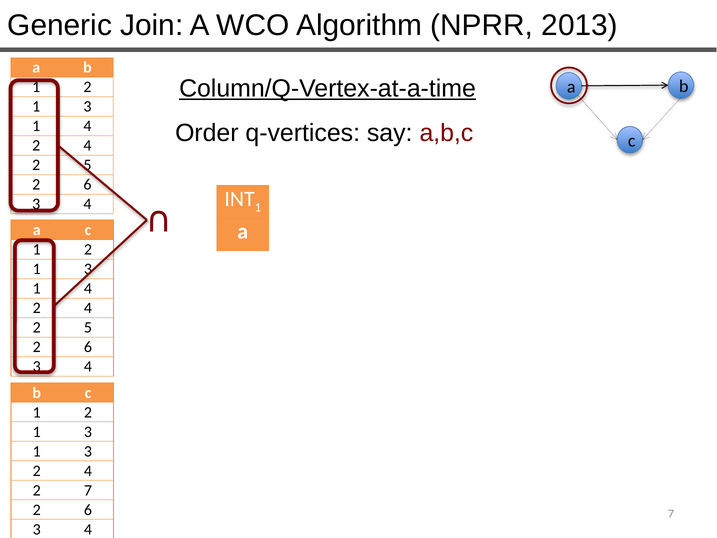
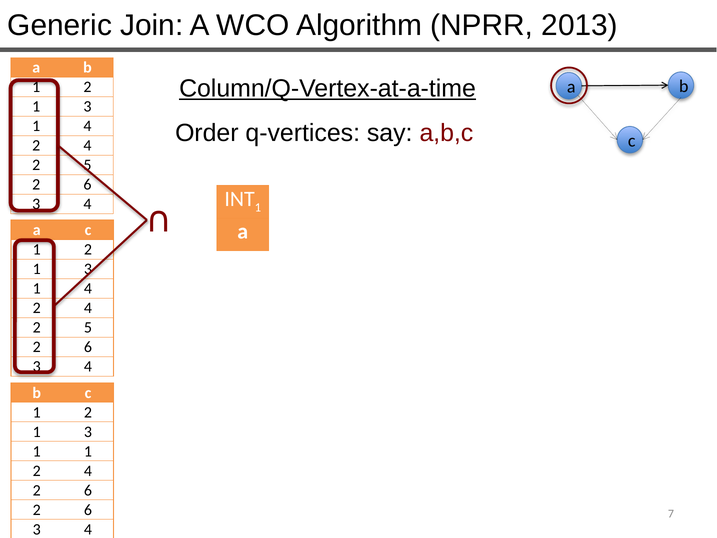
3 at (88, 451): 3 -> 1
7 at (88, 490): 7 -> 6
